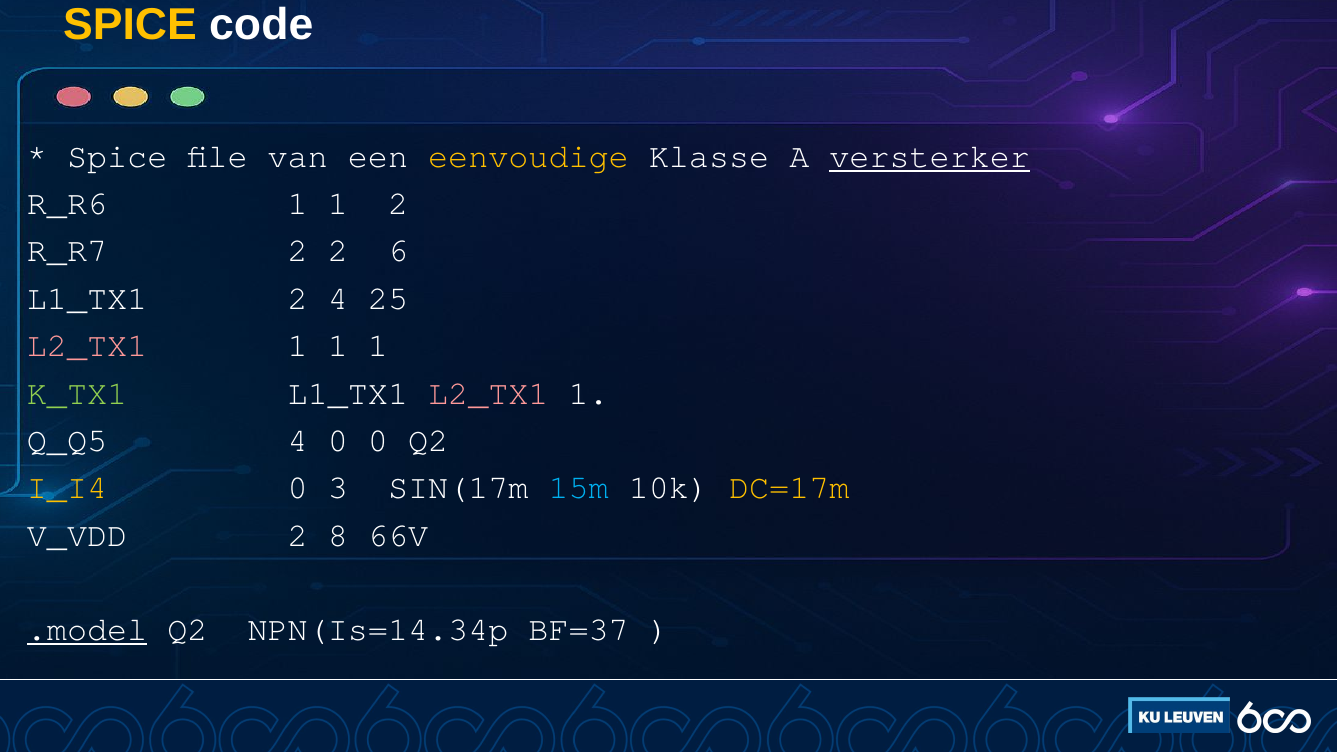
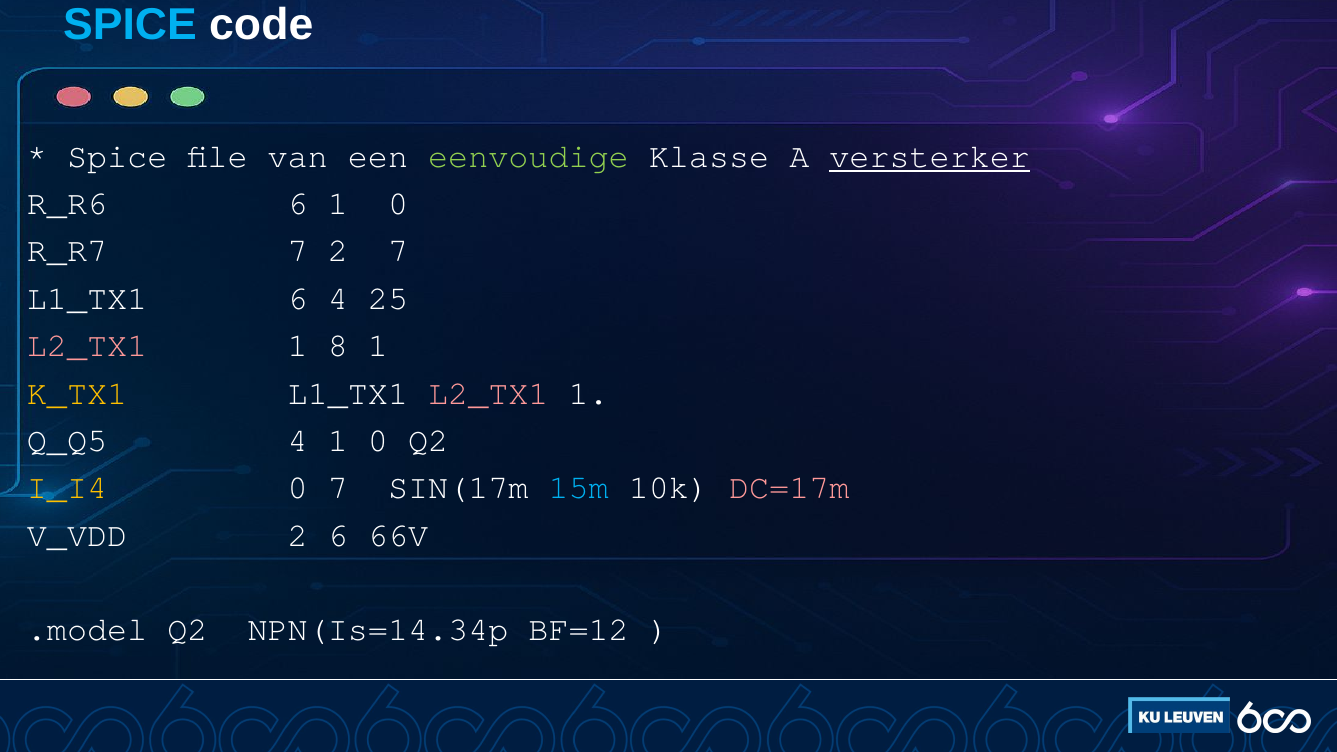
SPICE at (130, 24) colour: yellow -> light blue
eenvoudige colour: yellow -> light green
R_R6 1: 1 -> 6
2 at (398, 204): 2 -> 0
R_R7 2: 2 -> 7
2 6: 6 -> 7
L1_TX1 2: 2 -> 6
1 at (338, 346): 1 -> 8
K_TX1 colour: light green -> yellow
4 0: 0 -> 1
0 3: 3 -> 7
DC=17m colour: yellow -> pink
2 8: 8 -> 6
.model underline: present -> none
BF=37: BF=37 -> BF=12
